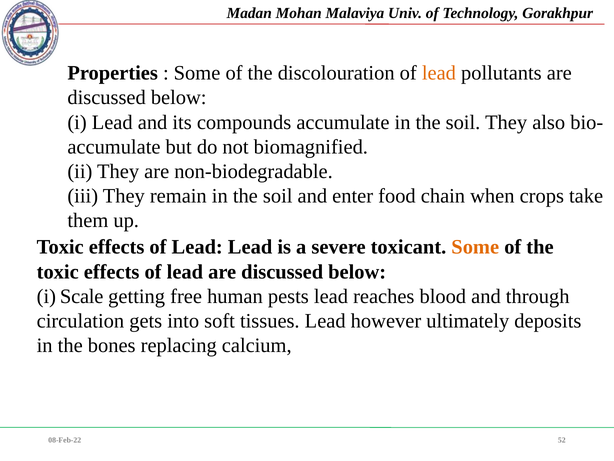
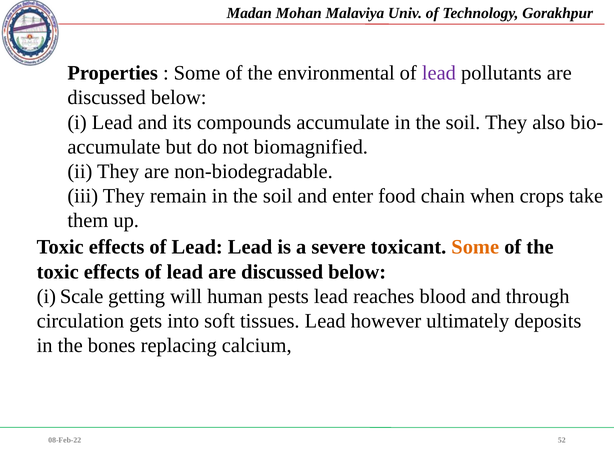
discolouration: discolouration -> environmental
lead at (439, 73) colour: orange -> purple
free: free -> will
